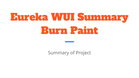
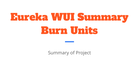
Paint: Paint -> Units
